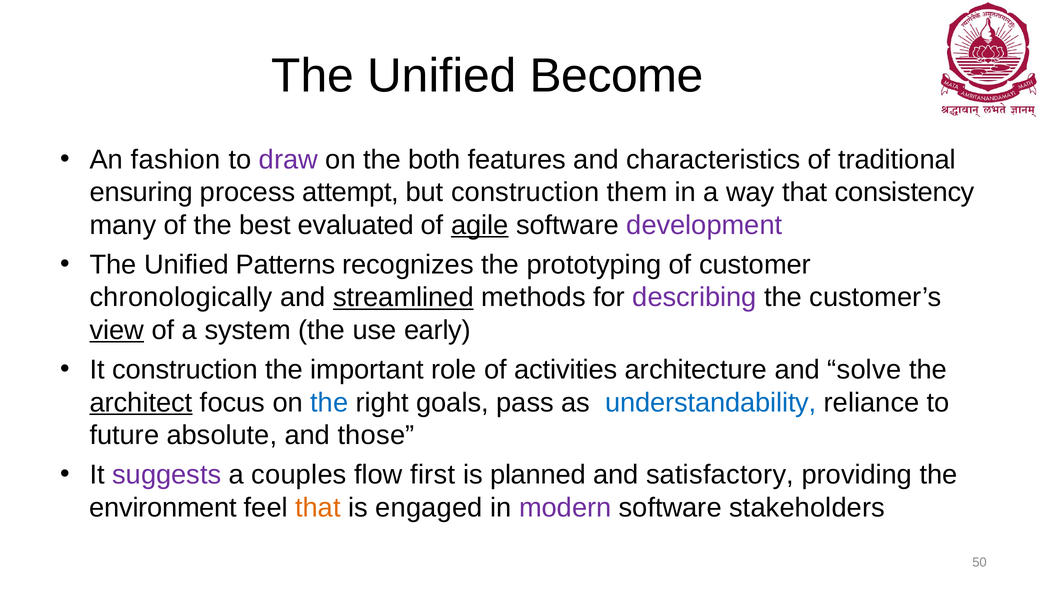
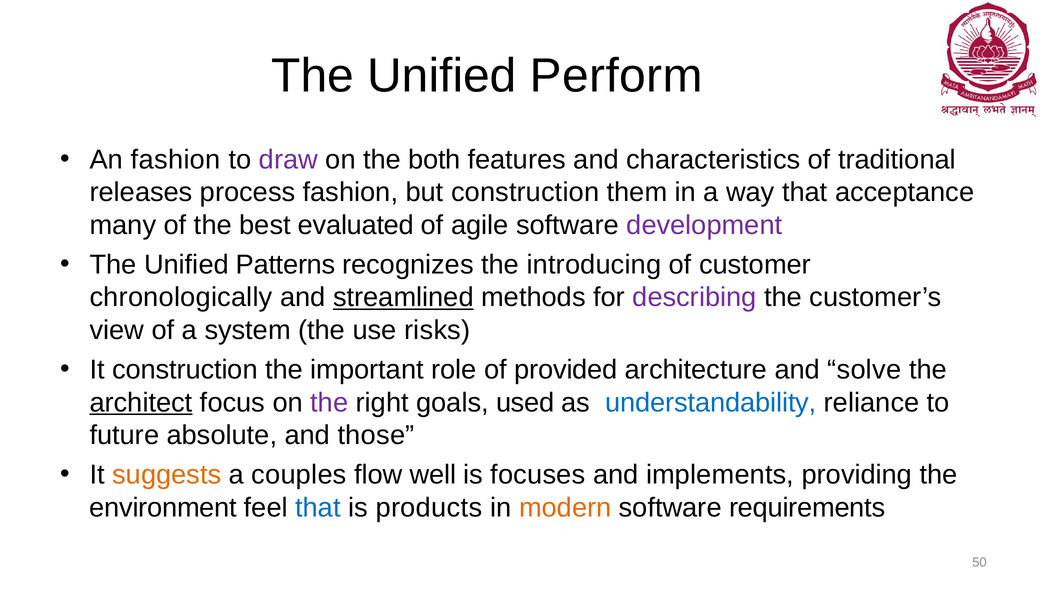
Become: Become -> Perform
ensuring: ensuring -> releases
process attempt: attempt -> fashion
consistency: consistency -> acceptance
agile underline: present -> none
prototyping: prototyping -> introducing
view underline: present -> none
early: early -> risks
activities: activities -> provided
the at (329, 403) colour: blue -> purple
pass: pass -> used
suggests colour: purple -> orange
first: first -> well
planned: planned -> focuses
satisfactory: satisfactory -> implements
that at (318, 508) colour: orange -> blue
engaged: engaged -> products
modern colour: purple -> orange
stakeholders: stakeholders -> requirements
